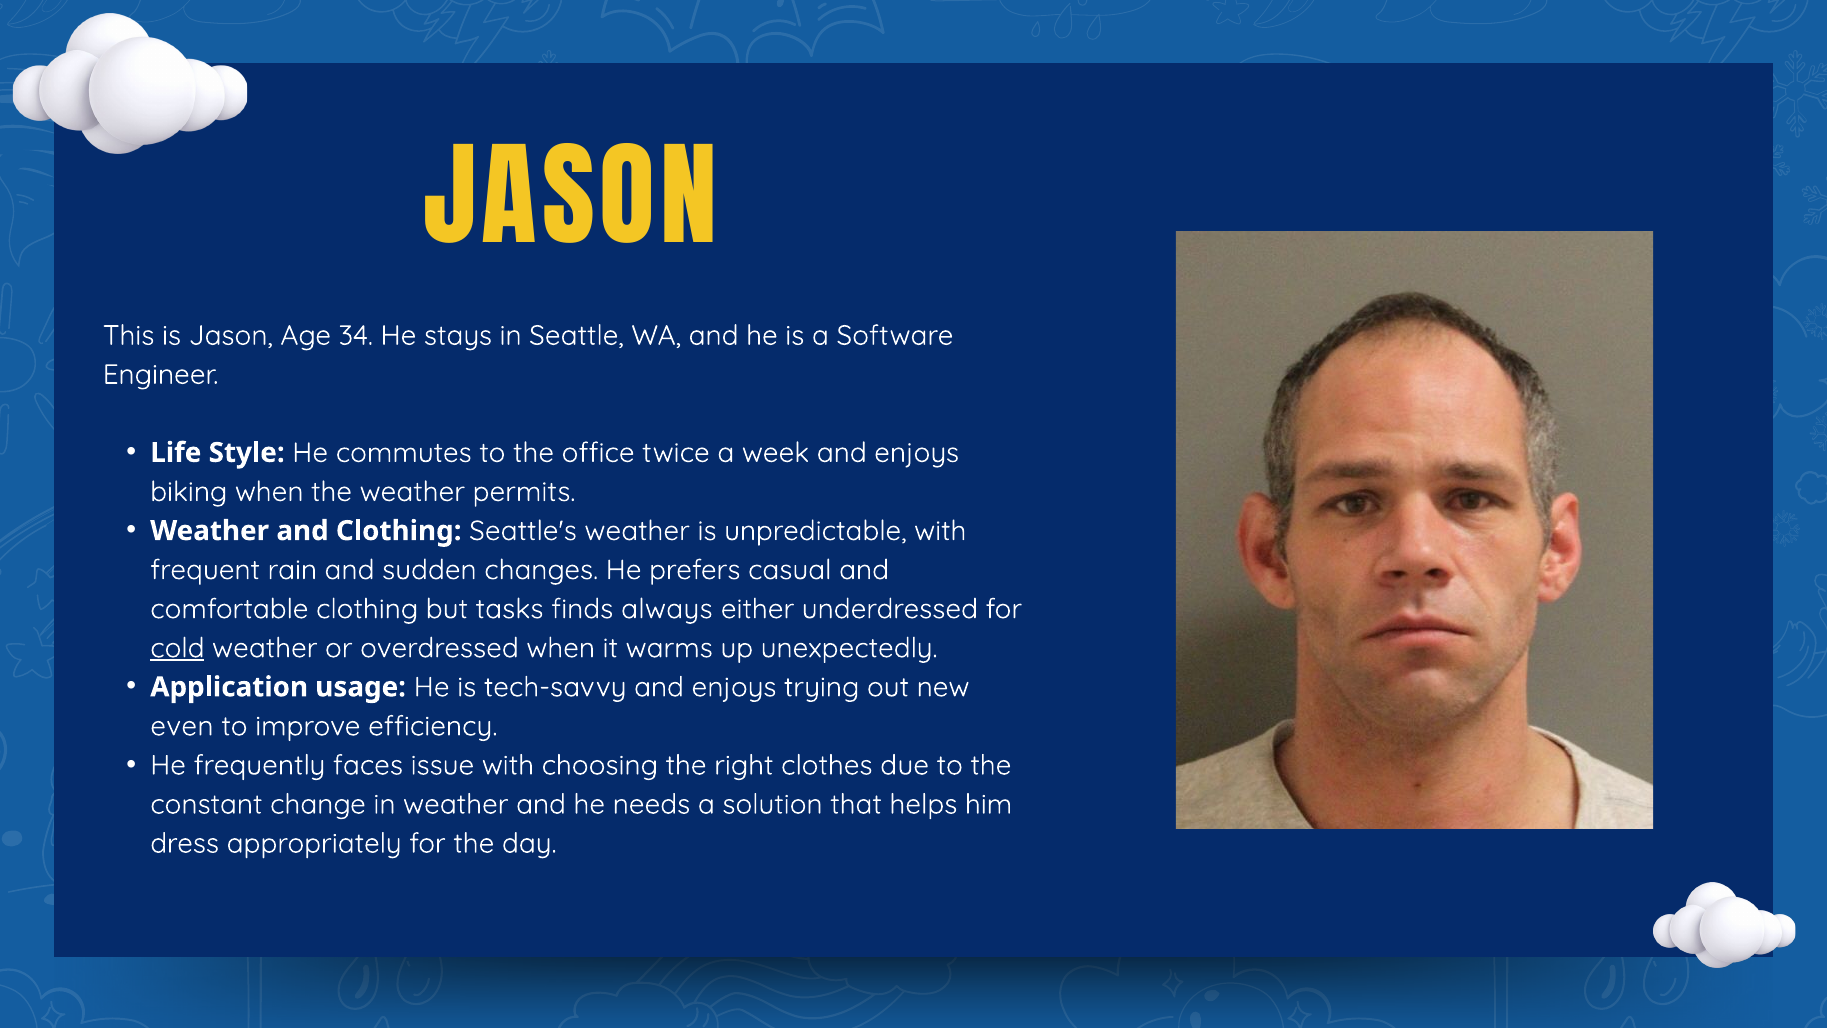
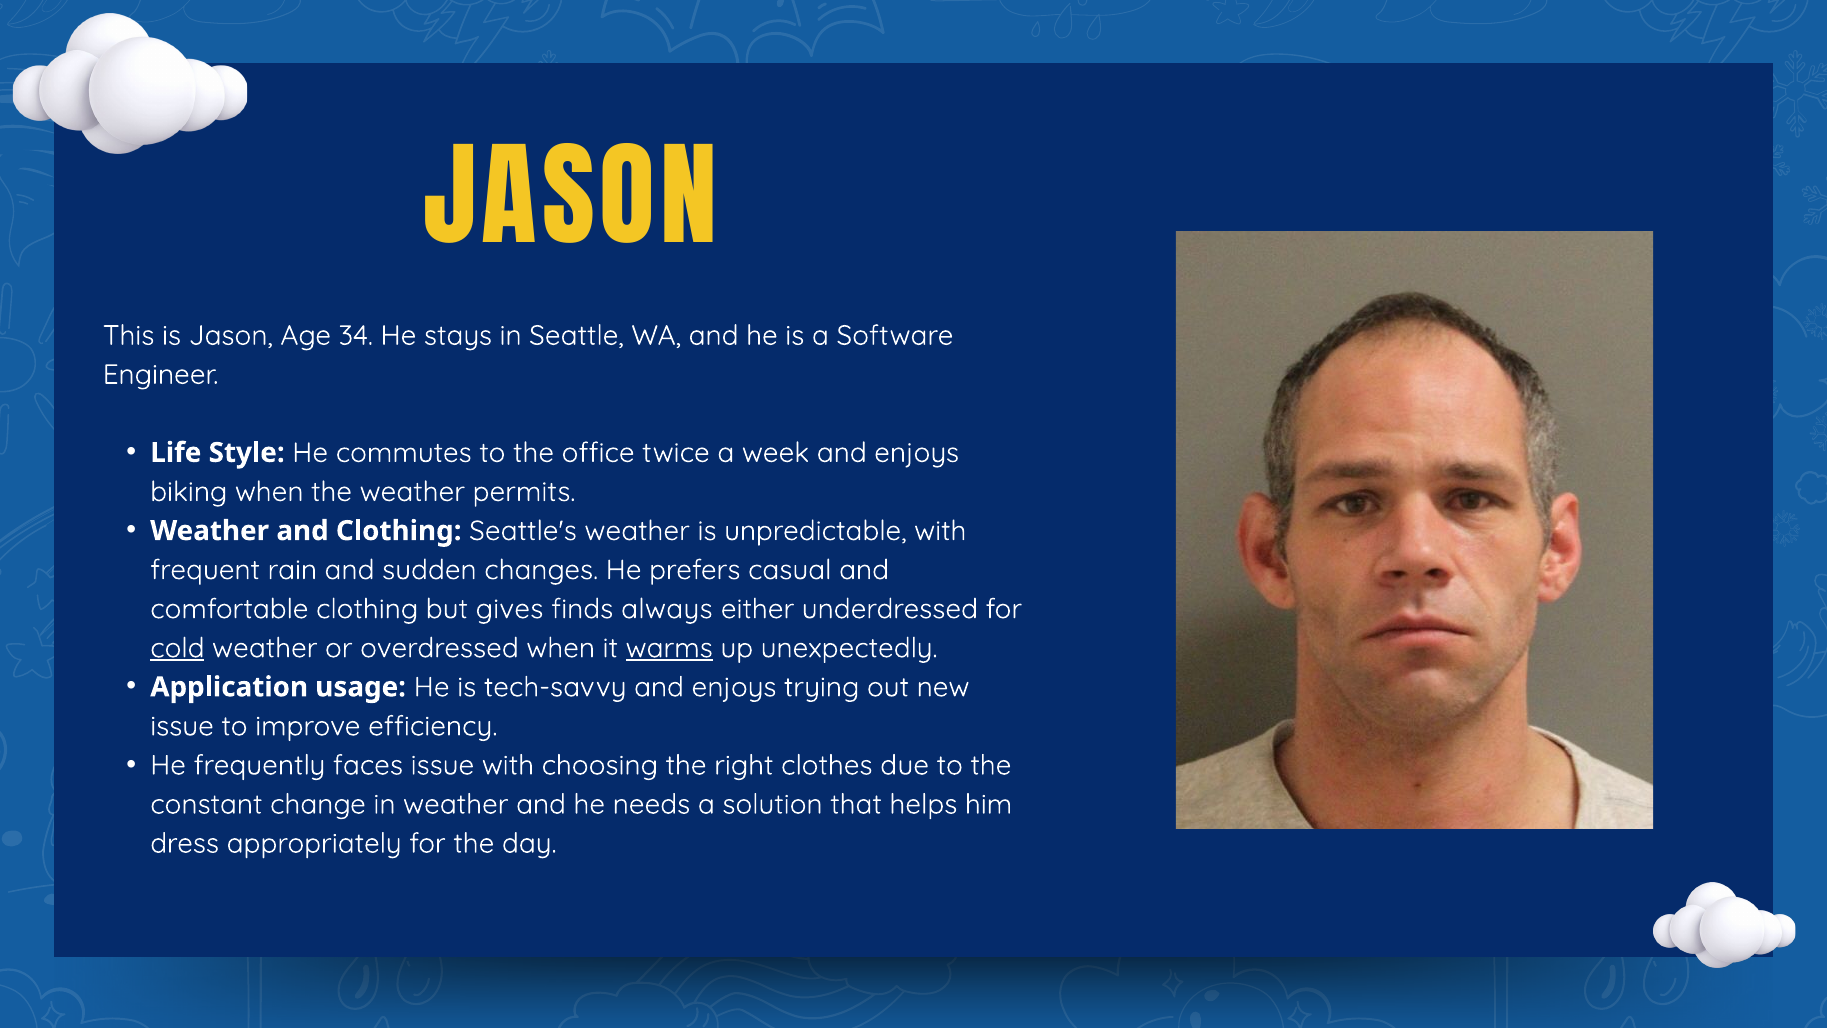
tasks: tasks -> gives
warms underline: none -> present
even at (182, 726): even -> issue
